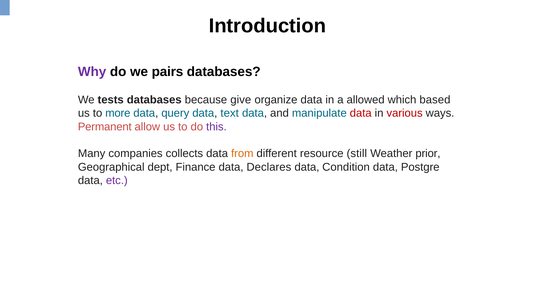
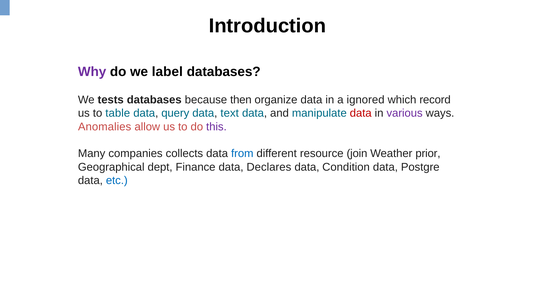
pairs: pairs -> label
give: give -> then
allowed: allowed -> ignored
based: based -> record
more: more -> table
various colour: red -> purple
Permanent: Permanent -> Anomalies
from colour: orange -> blue
still: still -> join
etc colour: purple -> blue
